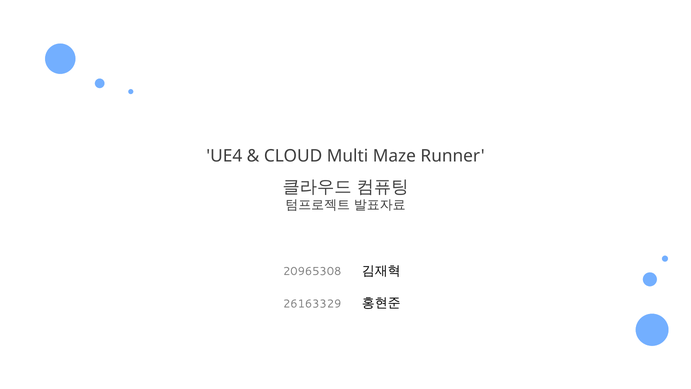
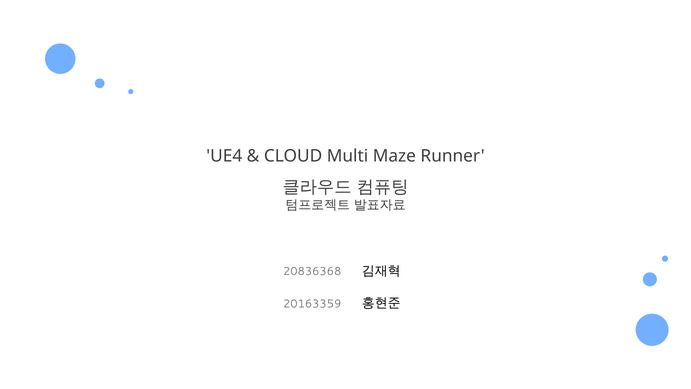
20965308: 20965308 -> 20836368
26163329: 26163329 -> 20163359
